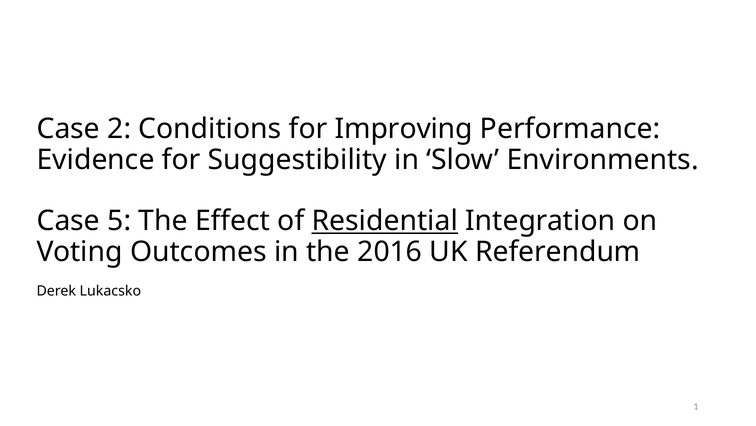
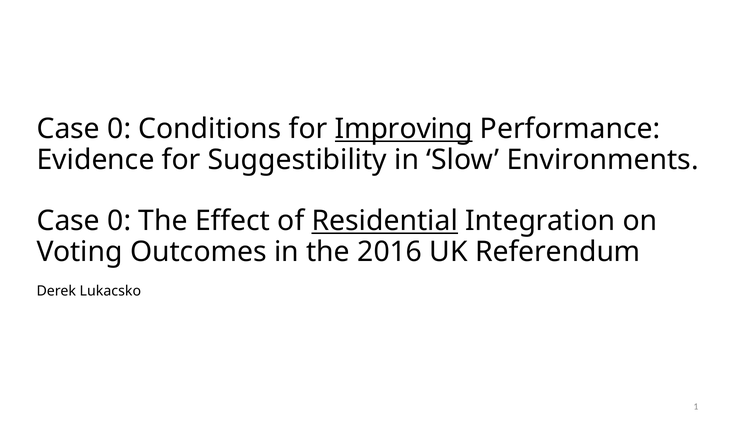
2 at (119, 129): 2 -> 0
Improving underline: none -> present
5 at (119, 221): 5 -> 0
